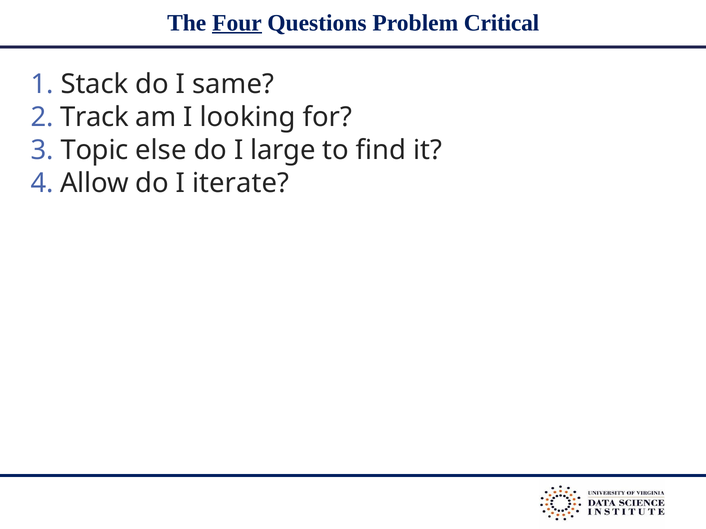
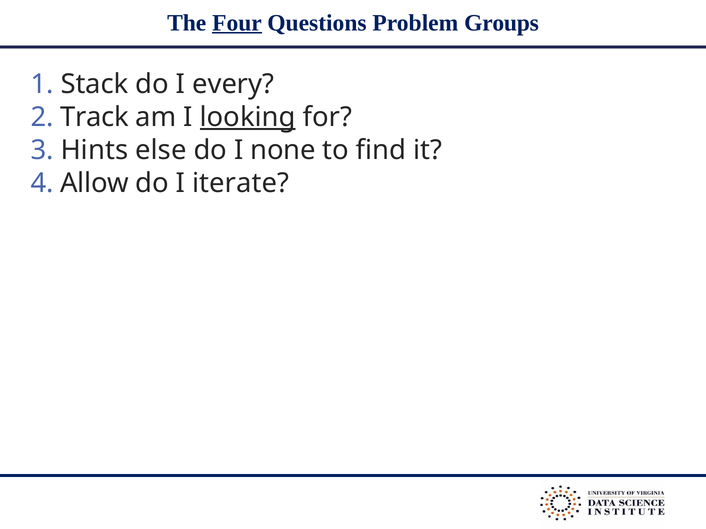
Critical: Critical -> Groups
same: same -> every
looking underline: none -> present
Topic: Topic -> Hints
large: large -> none
